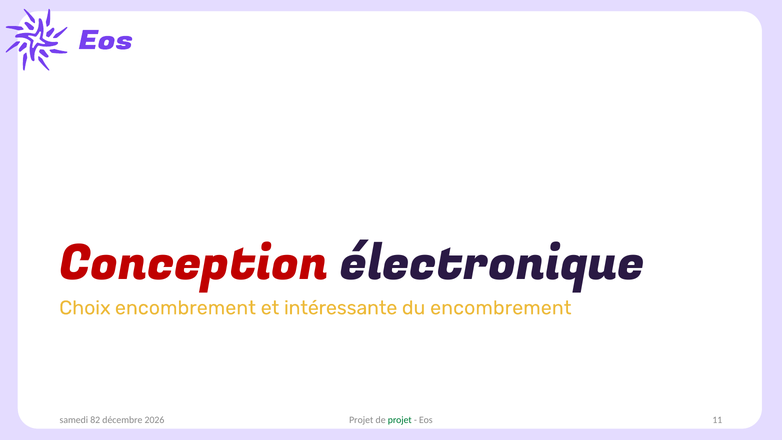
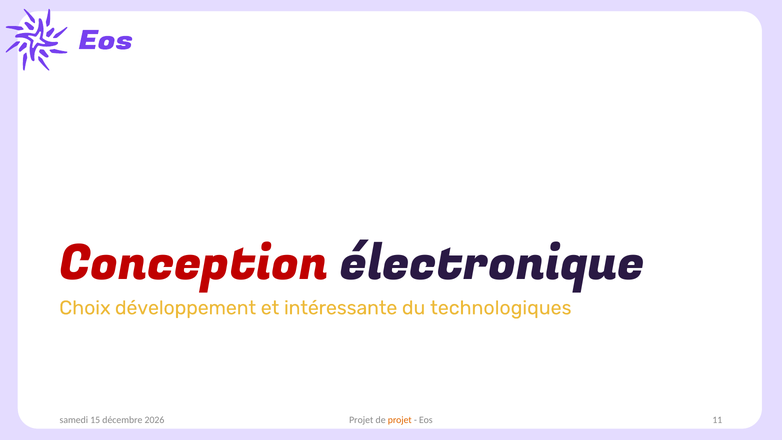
Choix encombrement: encombrement -> développement
du encombrement: encombrement -> technologiques
82: 82 -> 15
projet at (400, 420) colour: green -> orange
